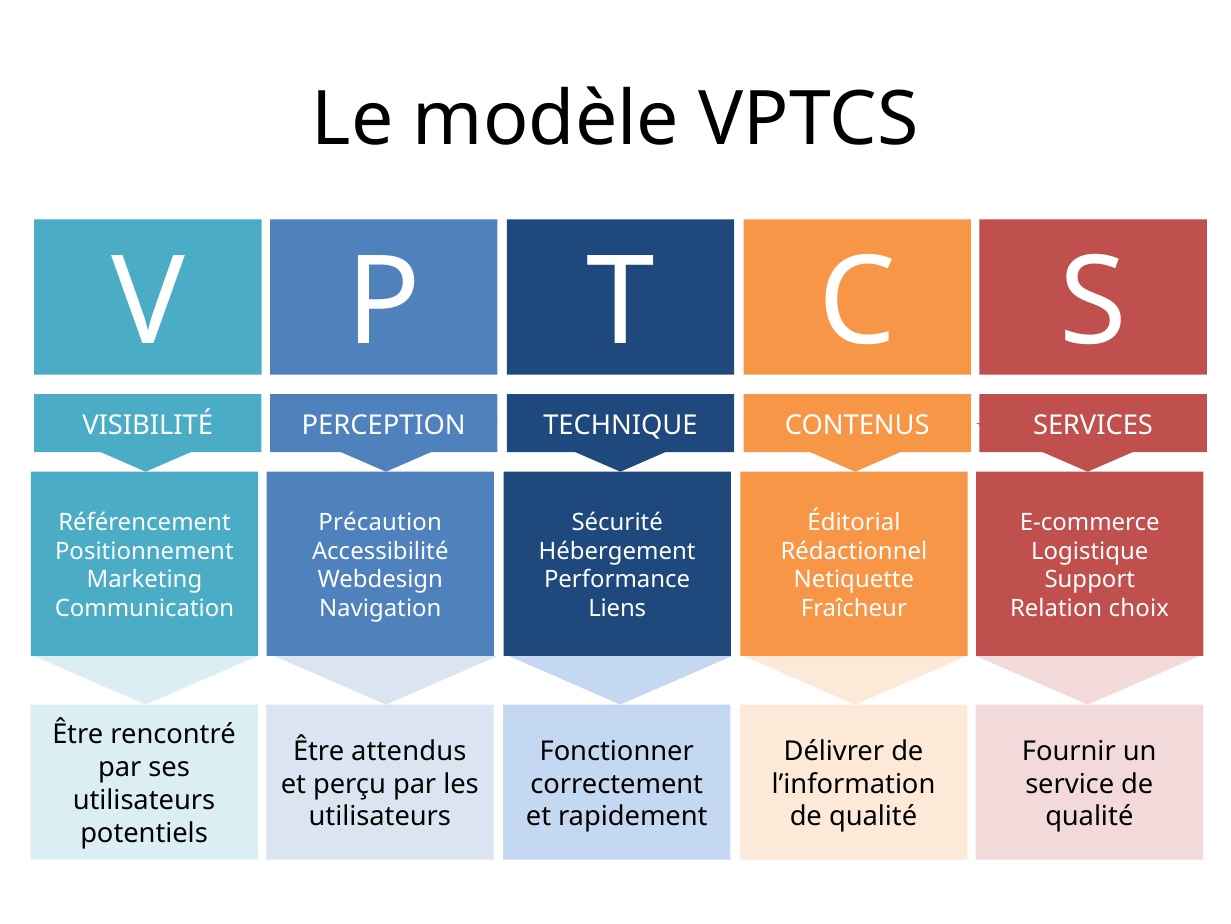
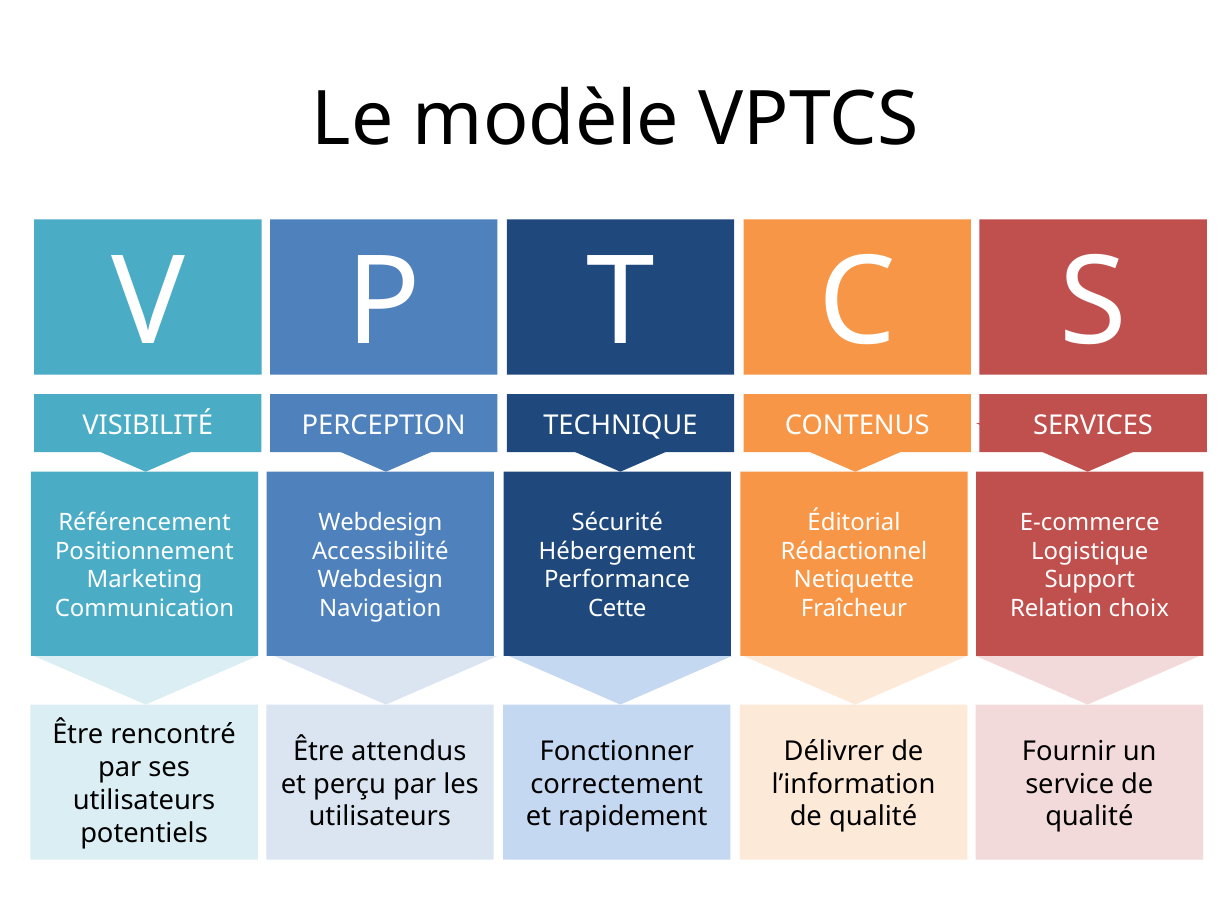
Précaution at (380, 522): Précaution -> Webdesign
Liens: Liens -> Cette
